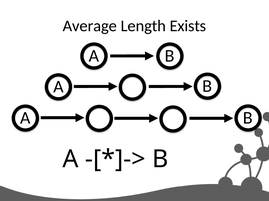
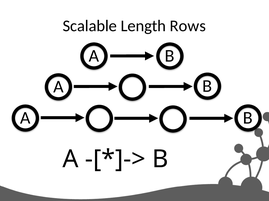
Average: Average -> Scalable
Exists: Exists -> Rows
